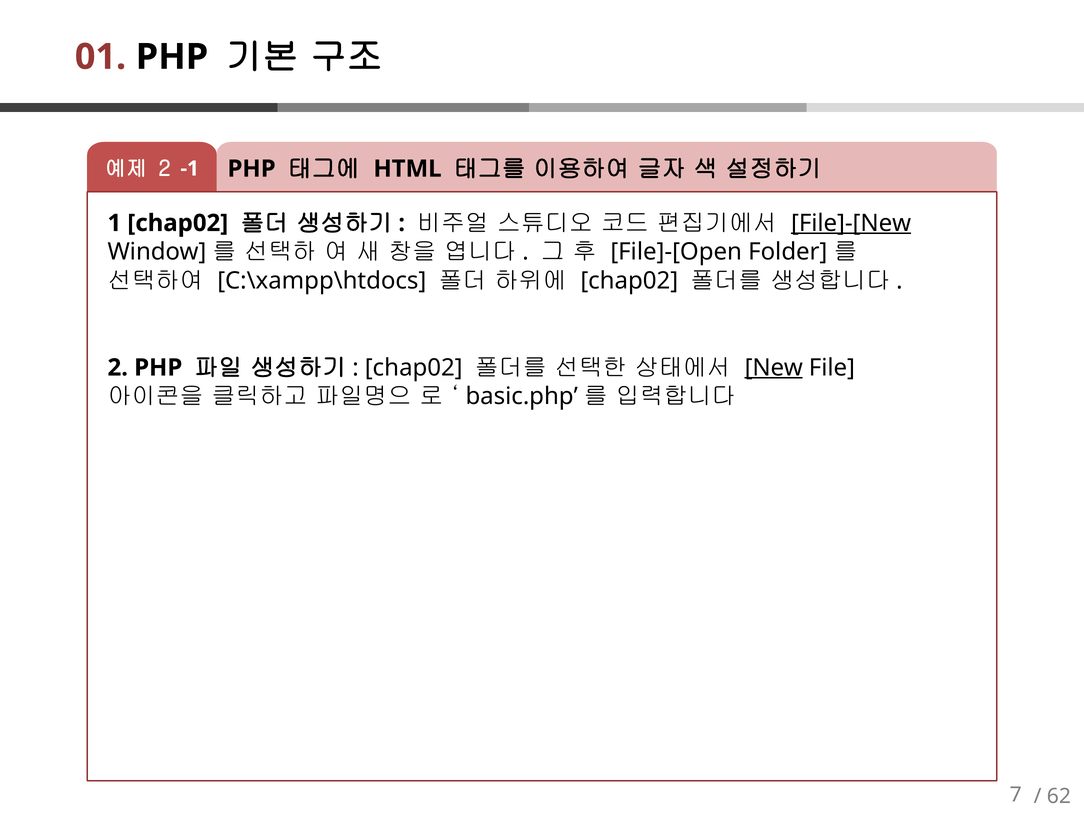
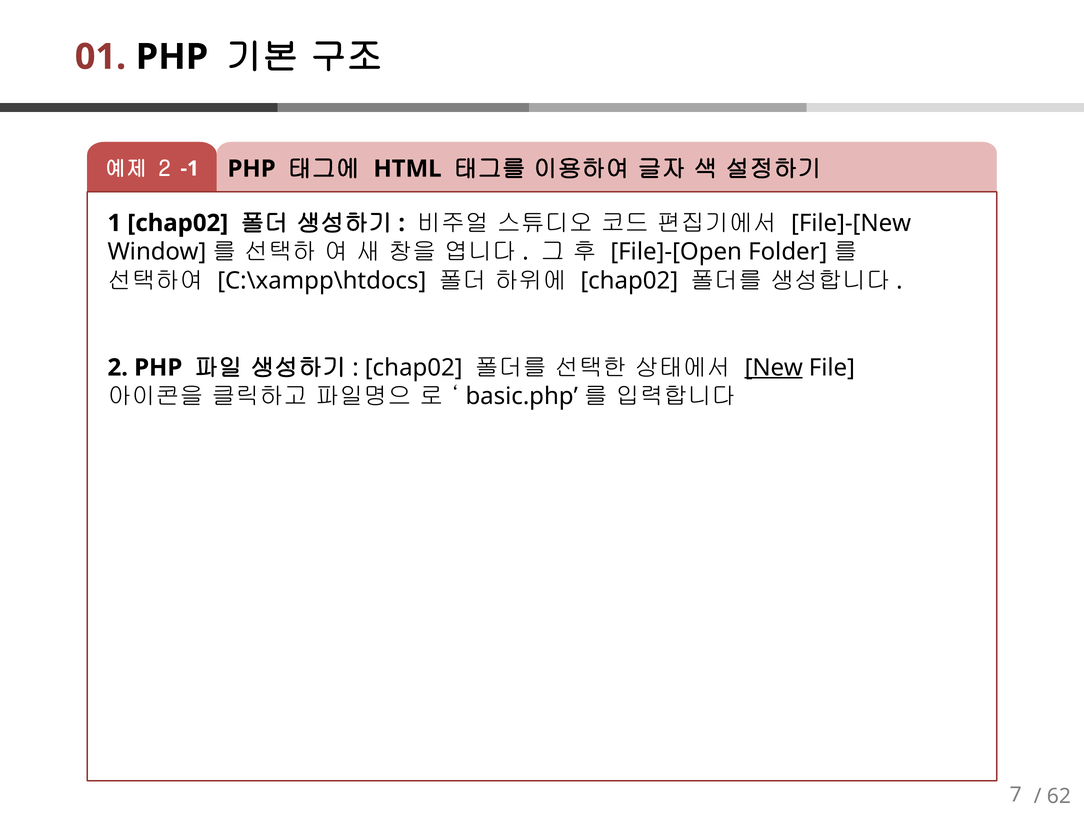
File]-[New underline: present -> none
